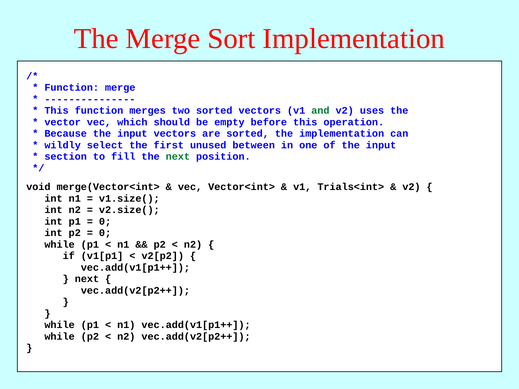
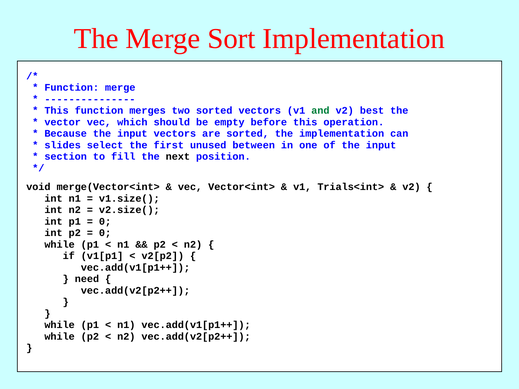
uses: uses -> best
wildly: wildly -> slides
next at (178, 157) colour: green -> black
next at (87, 279): next -> need
